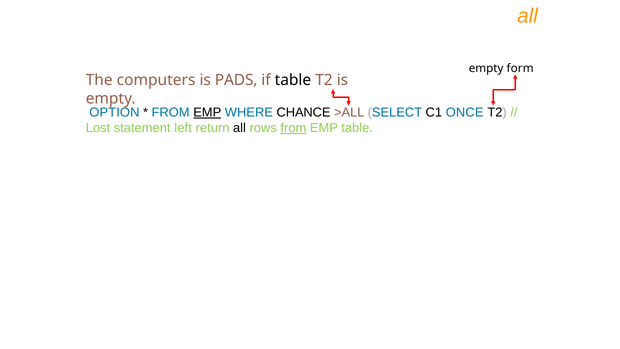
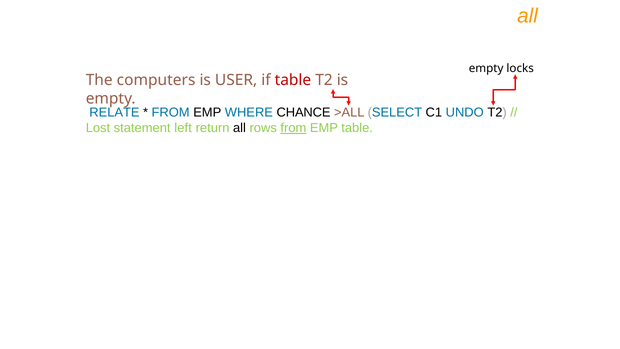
form: form -> locks
PADS: PADS -> USER
table at (293, 80) colour: black -> red
OPTION: OPTION -> RELATE
EMP at (207, 112) underline: present -> none
ONCE: ONCE -> UNDO
